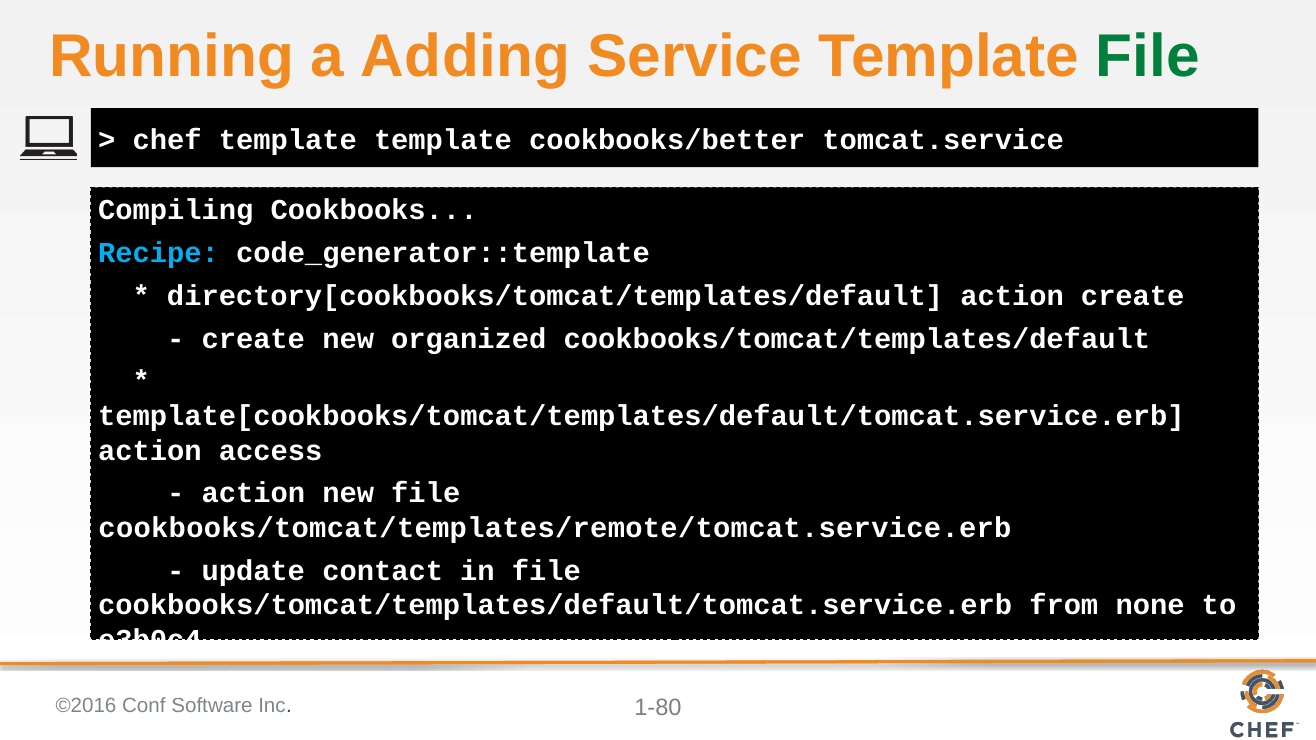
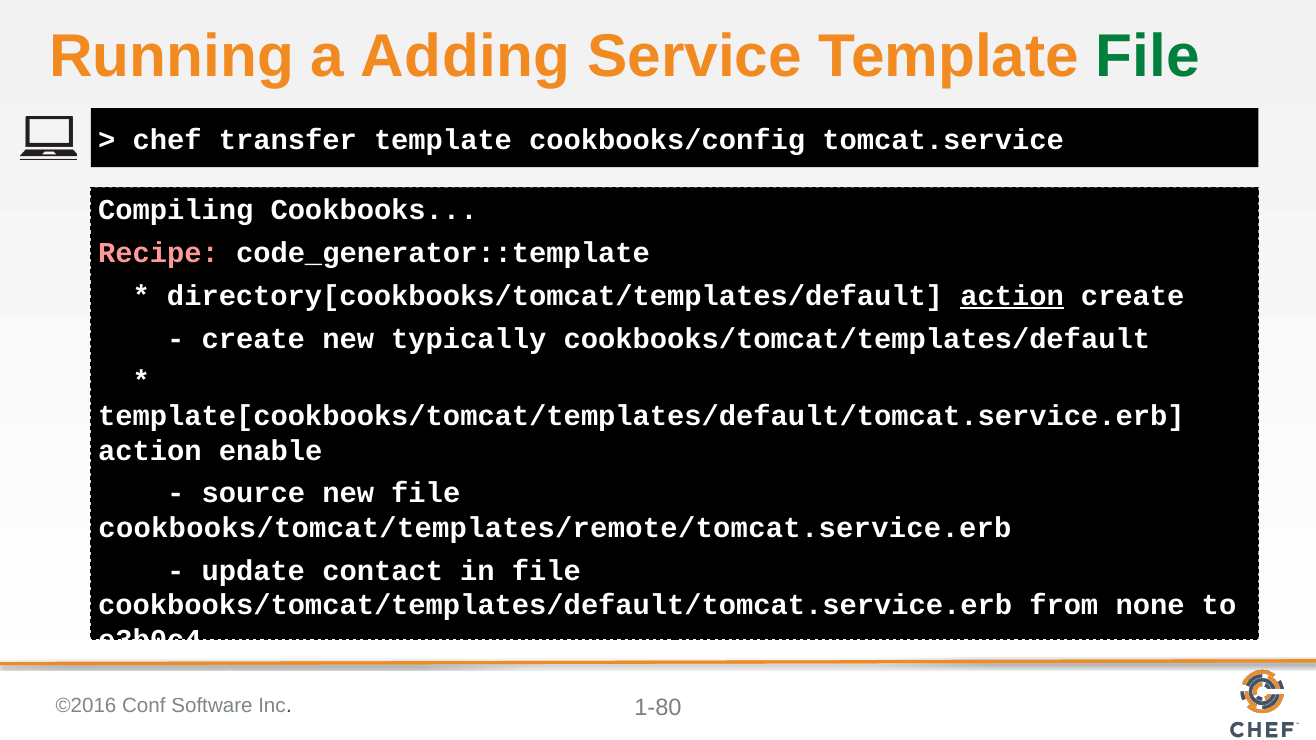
chef template: template -> transfer
cookbooks/better: cookbooks/better -> cookbooks/config
Recipe colour: light blue -> pink
action at (1012, 296) underline: none -> present
organized: organized -> typically
access: access -> enable
action at (253, 494): action -> source
